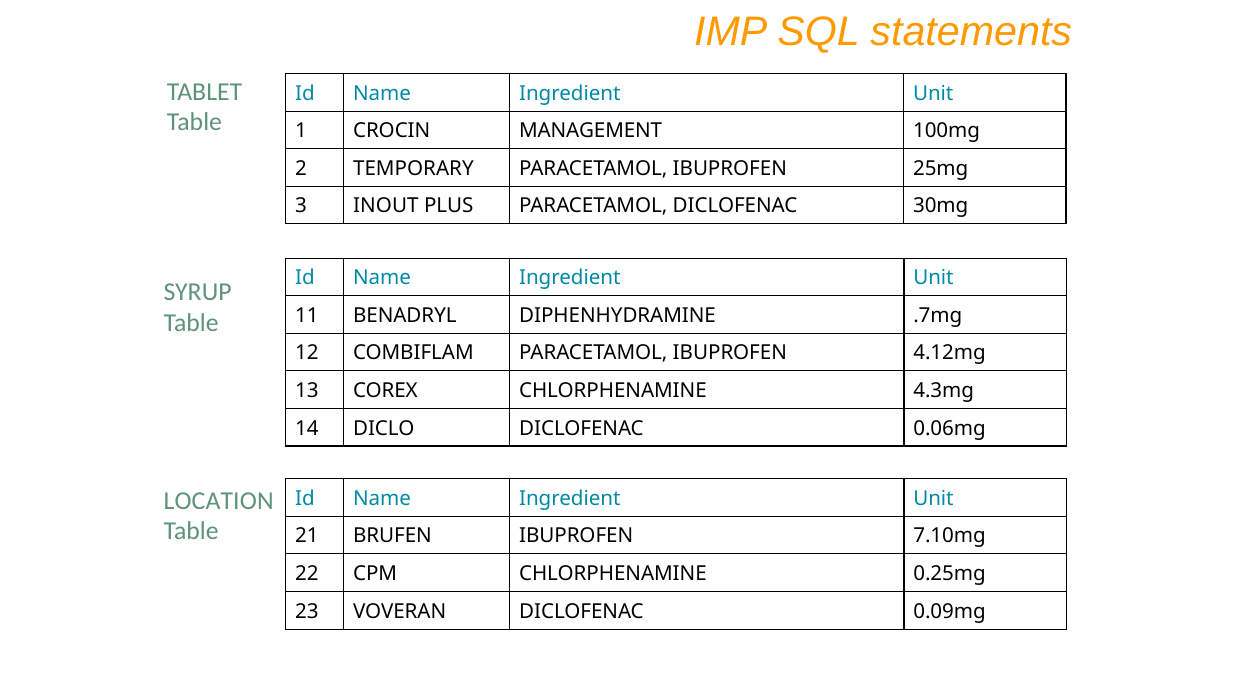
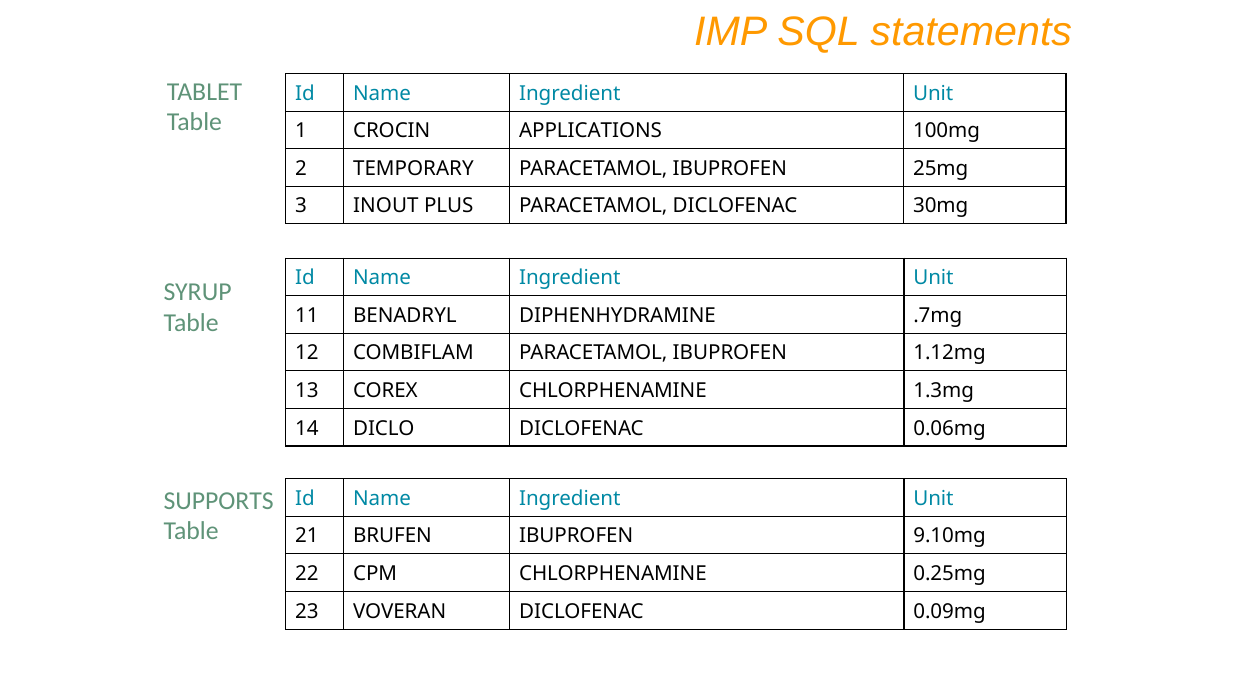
MANAGEMENT: MANAGEMENT -> APPLICATIONS
4.12mg: 4.12mg -> 1.12mg
4.3mg: 4.3mg -> 1.3mg
LOCATION: LOCATION -> SUPPORTS
7.10mg: 7.10mg -> 9.10mg
